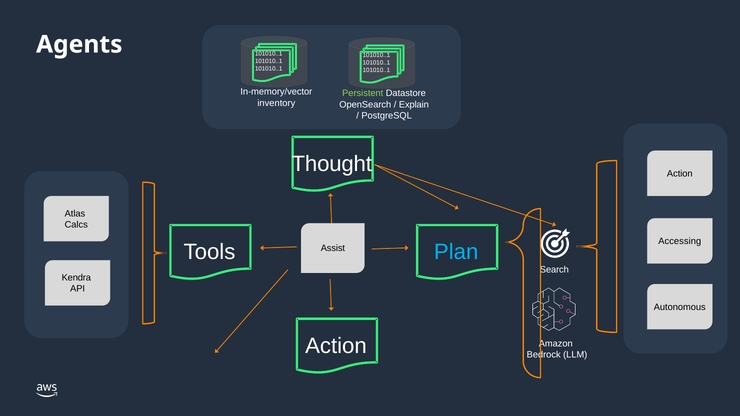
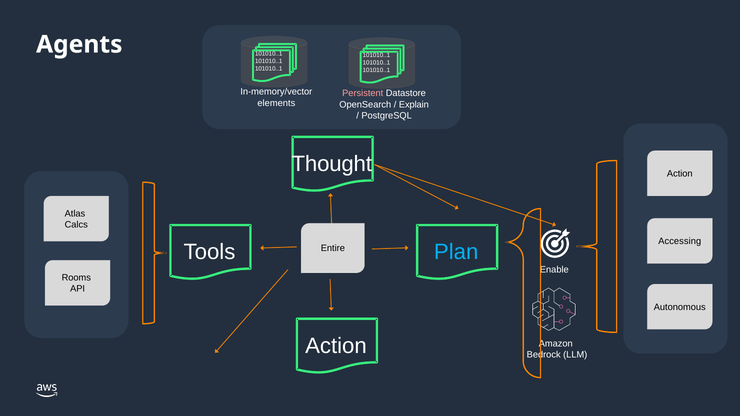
Persistent colour: light green -> pink
inventory: inventory -> elements
Assist: Assist -> Entire
Search: Search -> Enable
Kendra: Kendra -> Rooms
